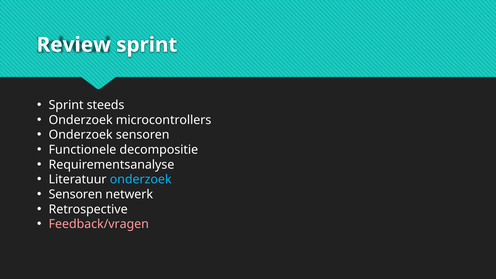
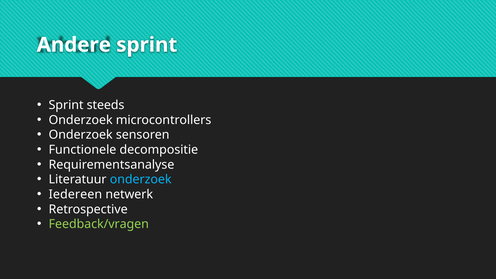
Review: Review -> Andere
Sensoren at (76, 194): Sensoren -> Iedereen
Feedback/vragen colour: pink -> light green
